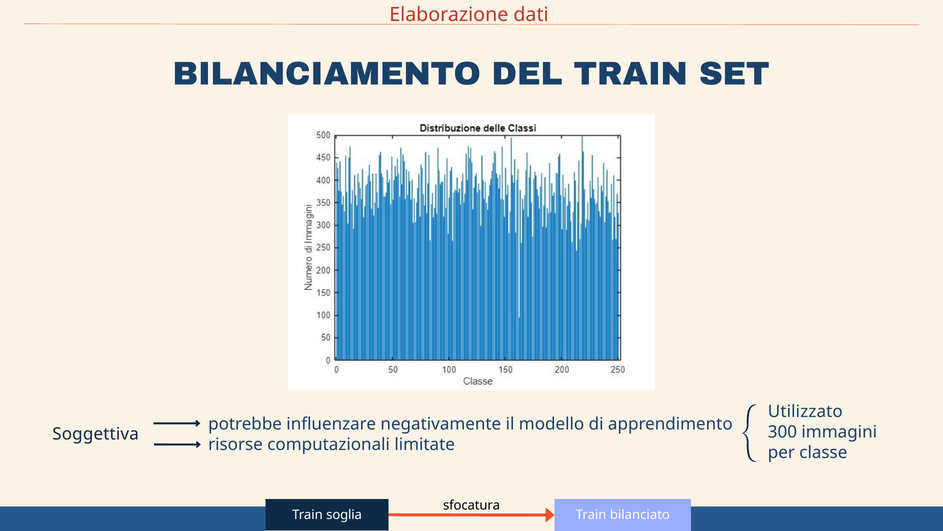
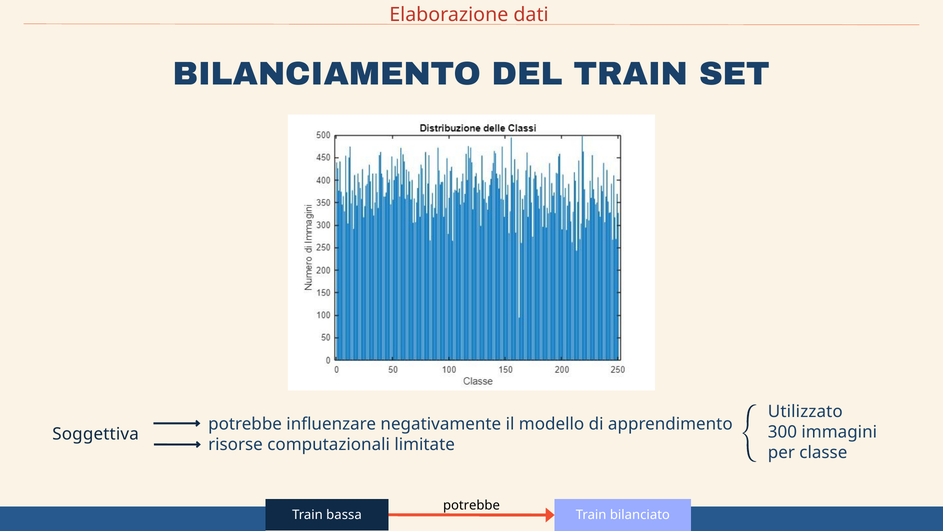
sfocatura at (472, 505): sfocatura -> potrebbe
soglia: soglia -> bassa
